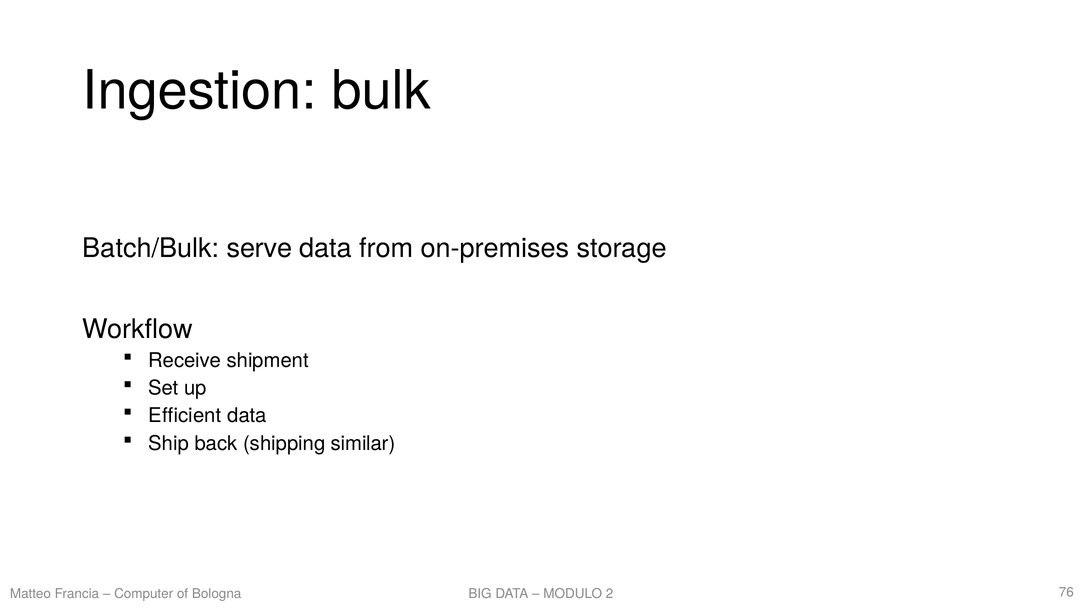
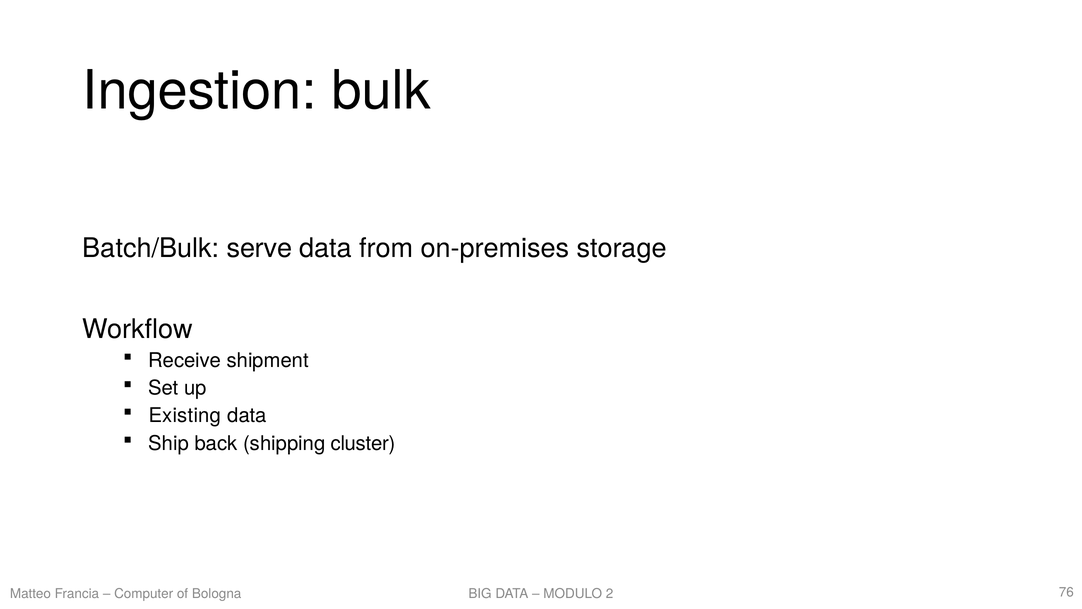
Efficient: Efficient -> Existing
similar: similar -> cluster
